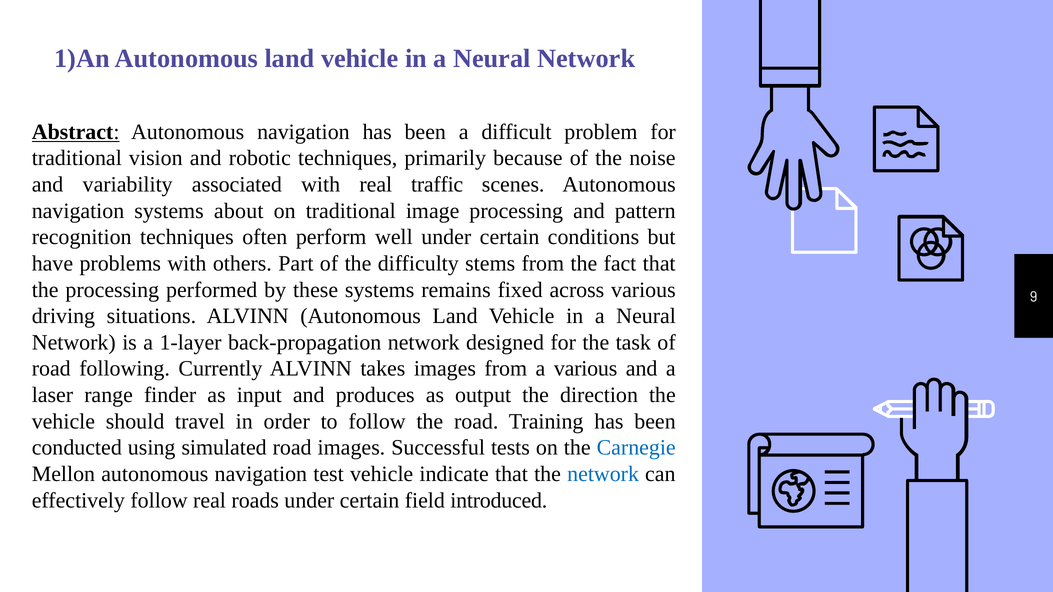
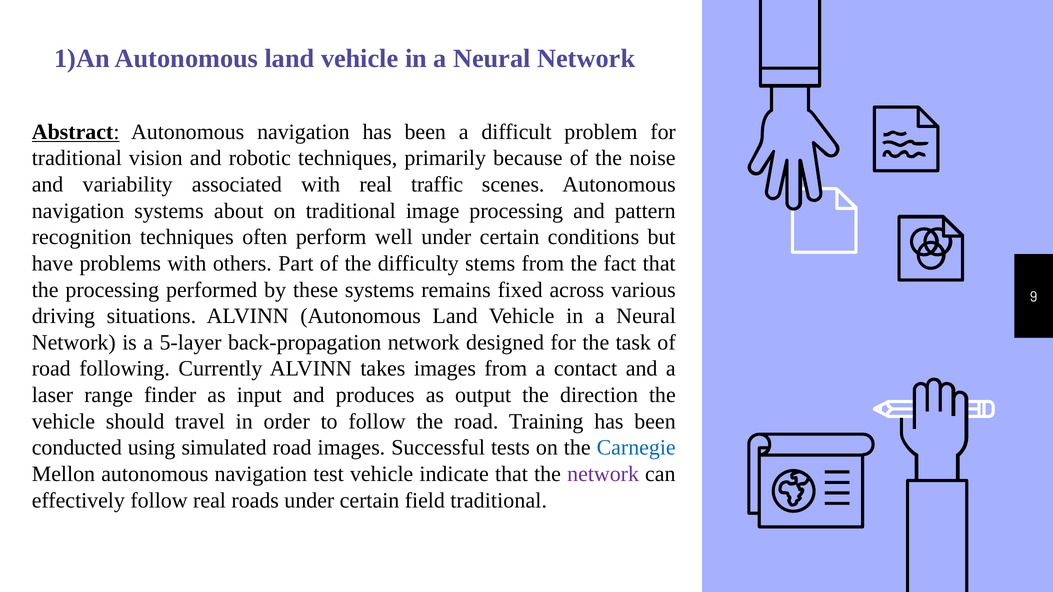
1-layer: 1-layer -> 5-layer
a various: various -> contact
network at (603, 474) colour: blue -> purple
field introduced: introduced -> traditional
